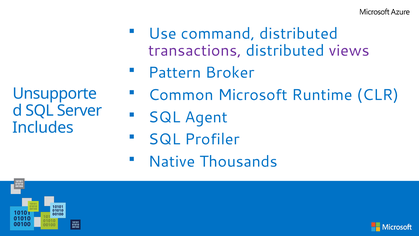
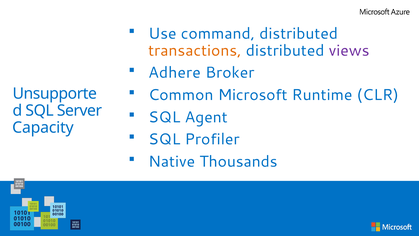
transactions colour: purple -> orange
Pattern: Pattern -> Adhere
Includes: Includes -> Capacity
